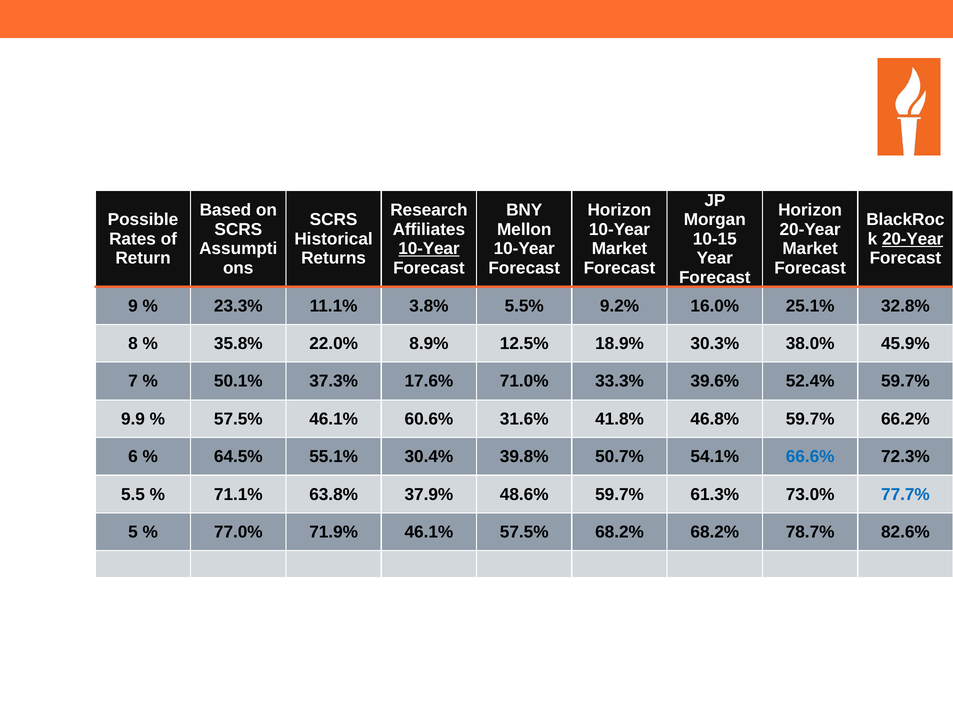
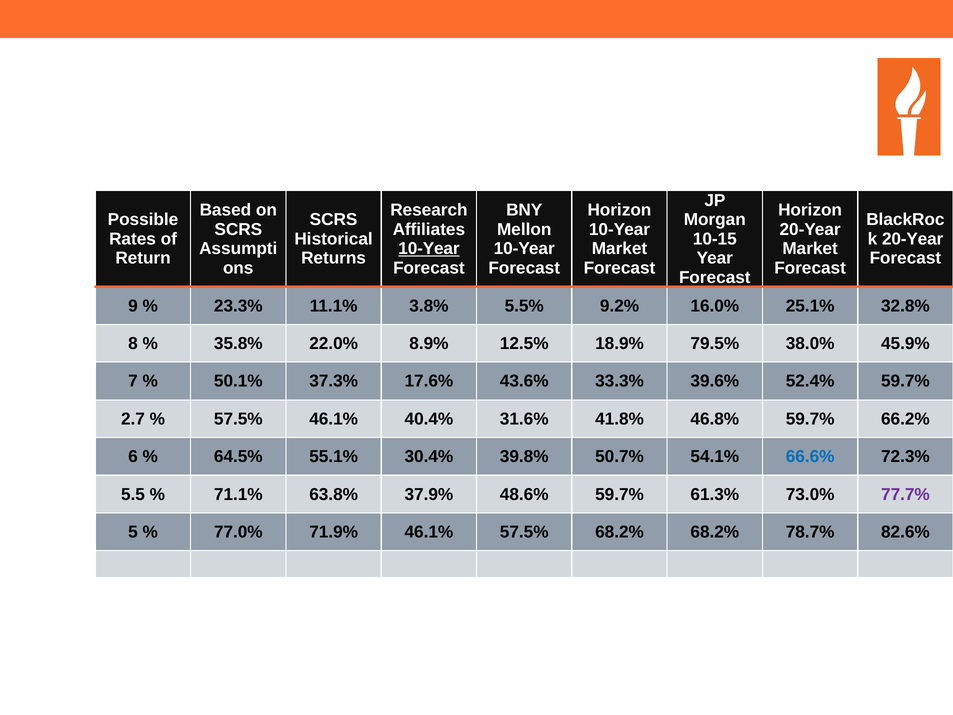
20-Year at (913, 239) underline: present -> none
30.3%: 30.3% -> 79.5%
71.0%: 71.0% -> 43.6%
9.9: 9.9 -> 2.7
60.6%: 60.6% -> 40.4%
77.7% colour: blue -> purple
